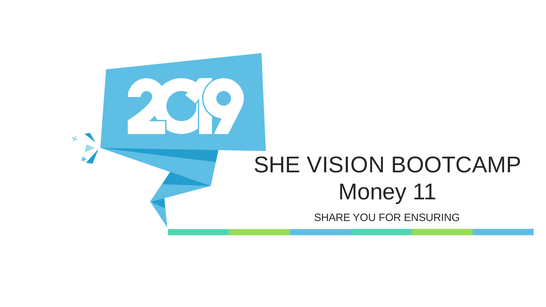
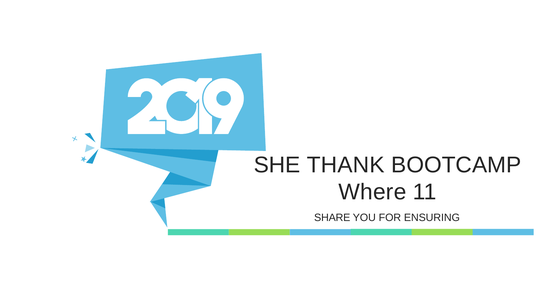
VISION: VISION -> THANK
Money: Money -> Where
